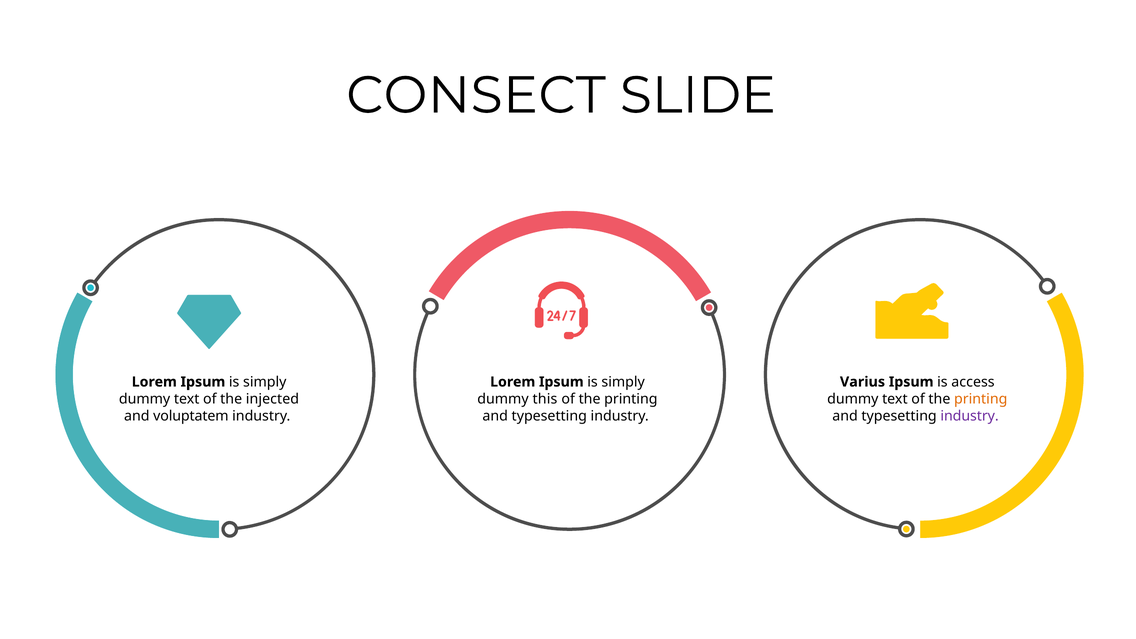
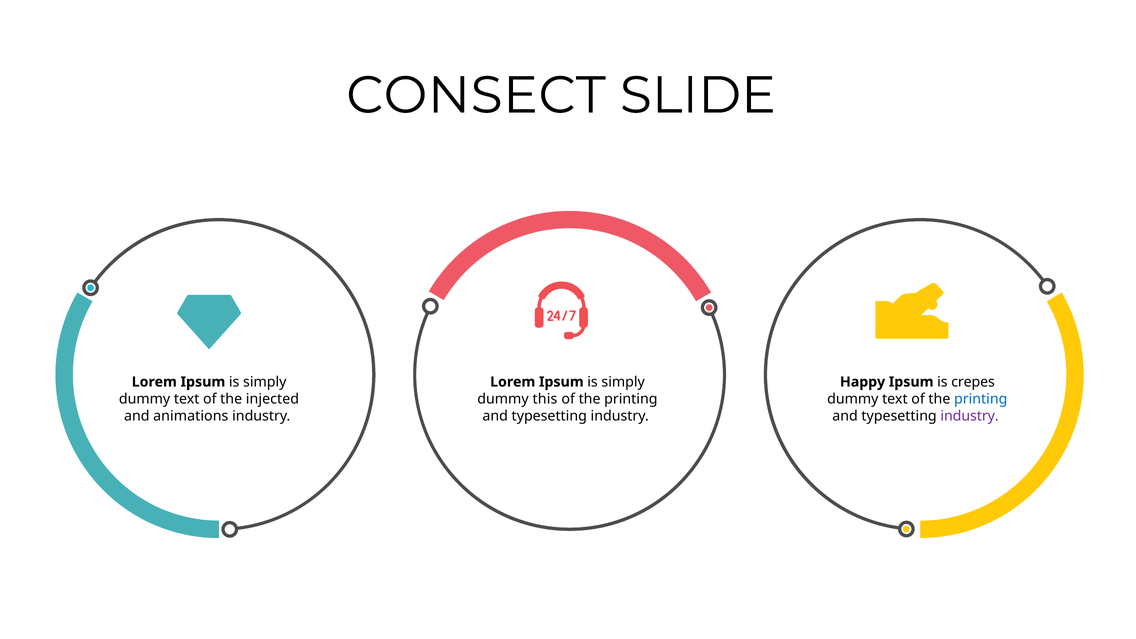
Varius: Varius -> Happy
access: access -> crepes
printing at (981, 399) colour: orange -> blue
voluptatem: voluptatem -> animations
